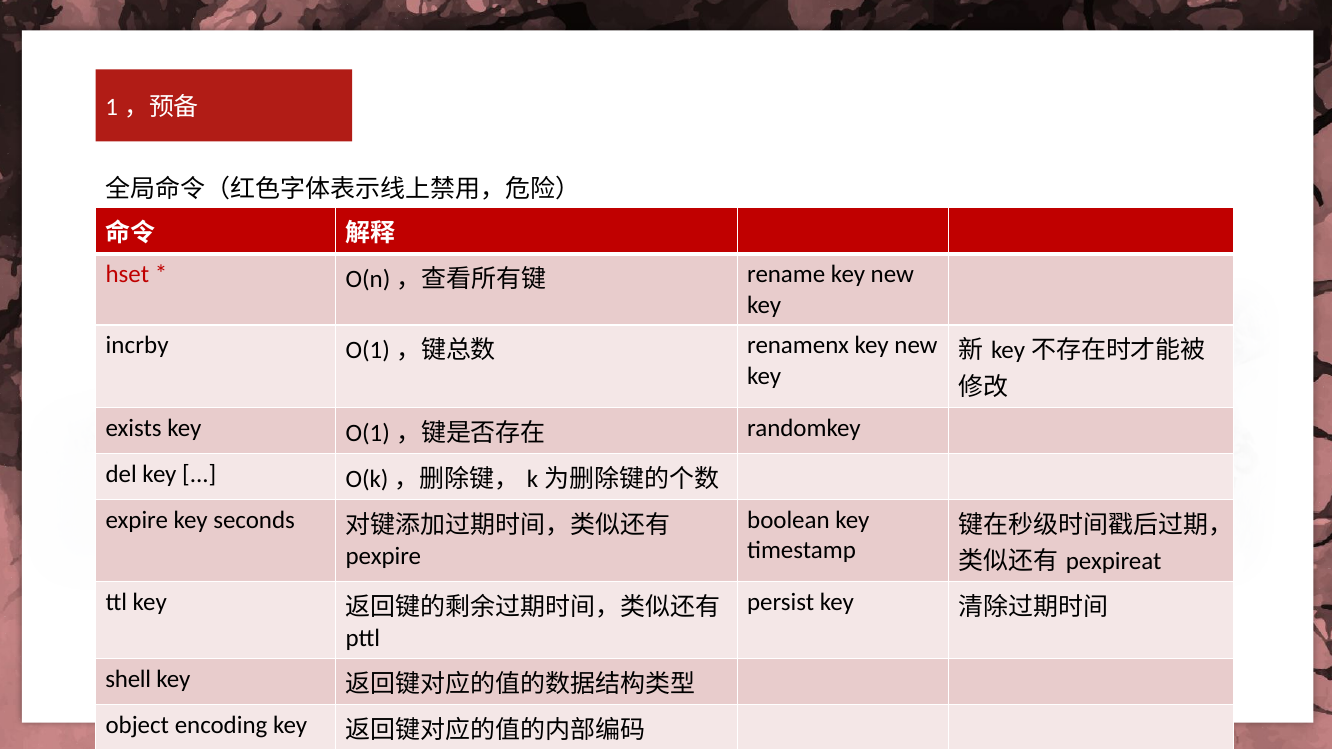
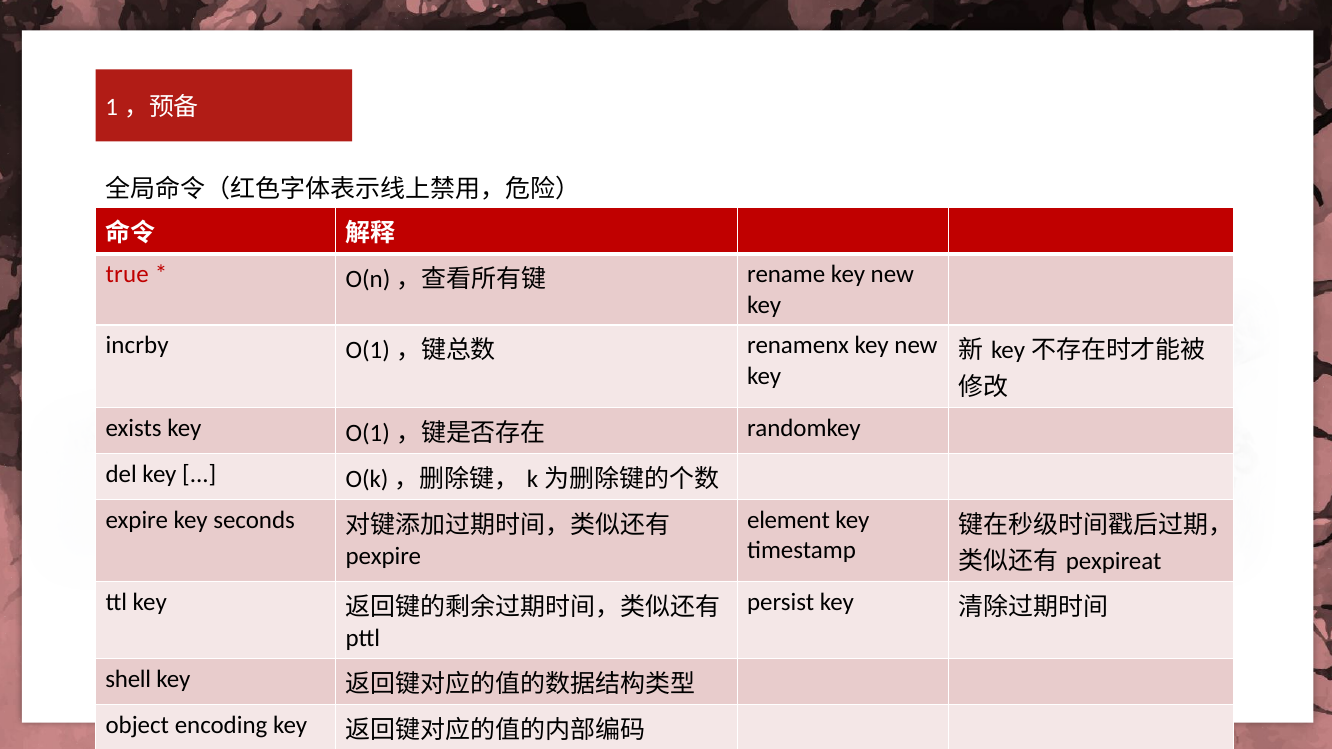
hset: hset -> true
boolean: boolean -> element
